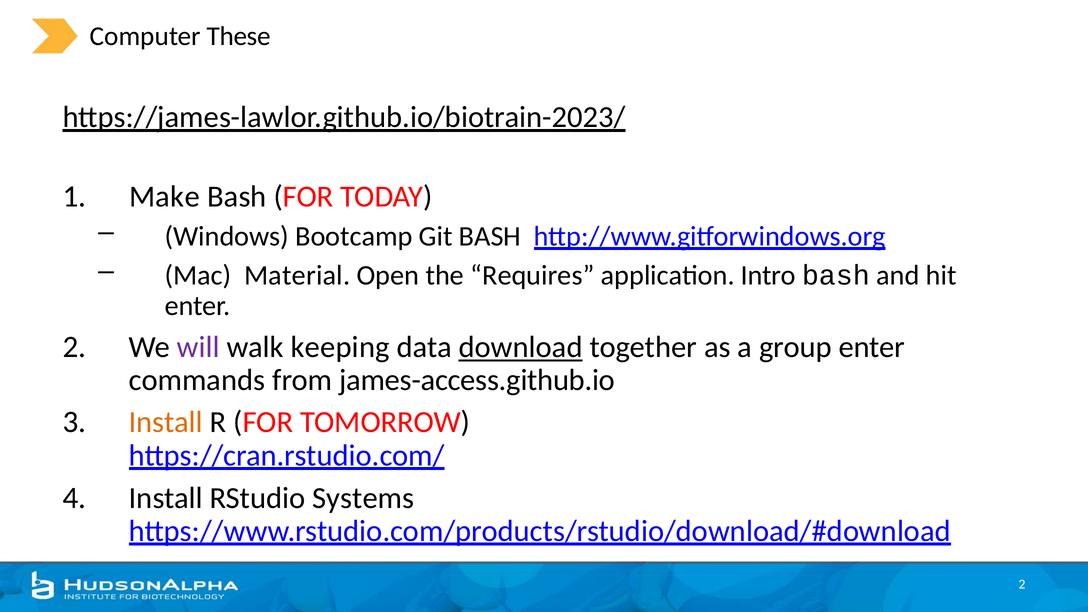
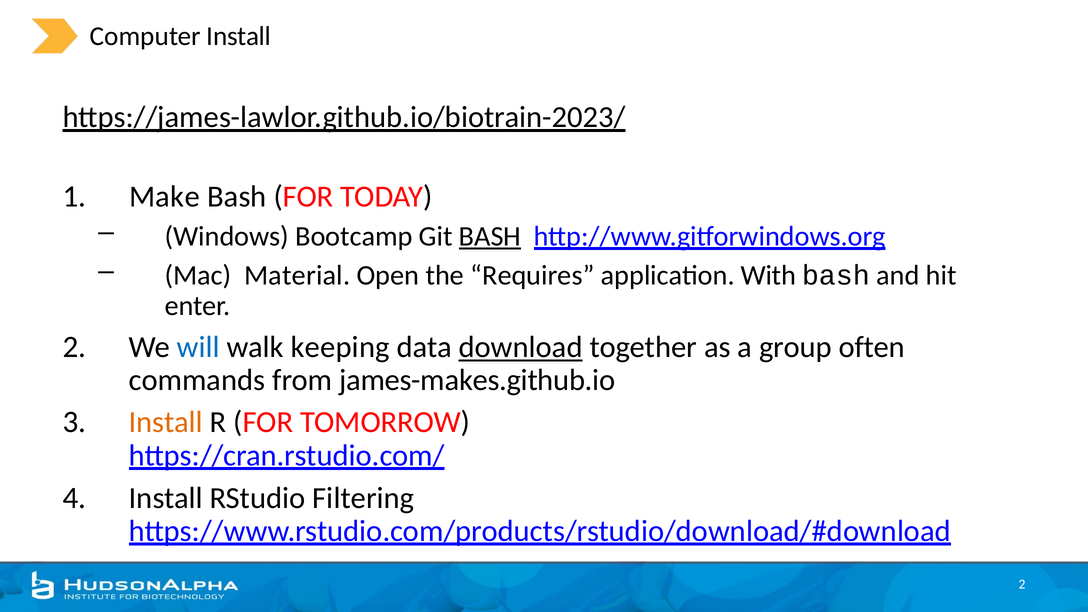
Computer These: These -> Install
BASH at (490, 236) underline: none -> present
Intro: Intro -> With
will colour: purple -> blue
group enter: enter -> often
james-access.github.io: james-access.github.io -> james-makes.github.io
Systems: Systems -> Filtering
